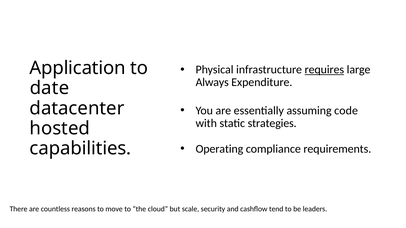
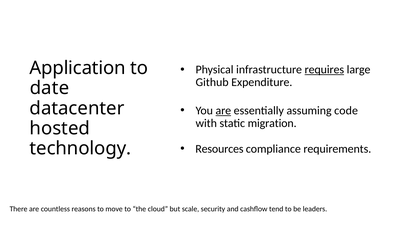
Always: Always -> Github
are at (223, 111) underline: none -> present
strategies: strategies -> migration
Operating: Operating -> Resources
capabilities: capabilities -> technology
